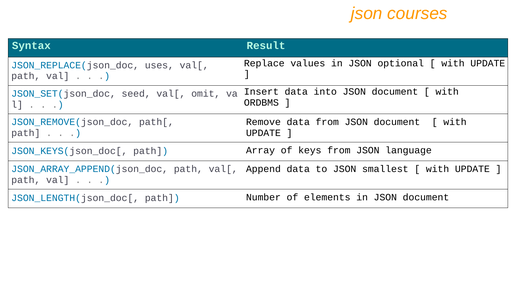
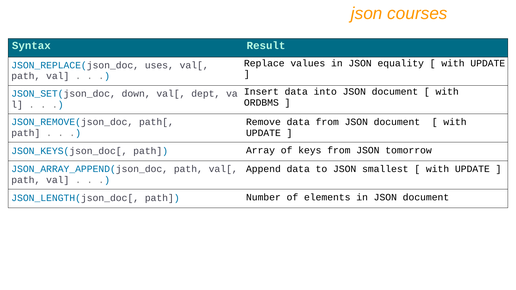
optional: optional -> equality
seed: seed -> down
omit: omit -> dept
language: language -> tomorrow
